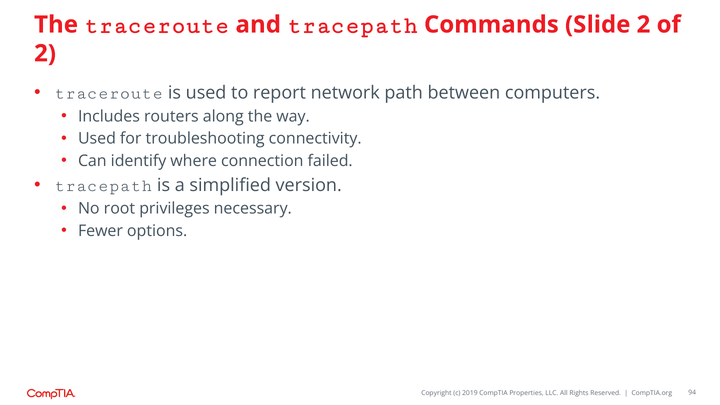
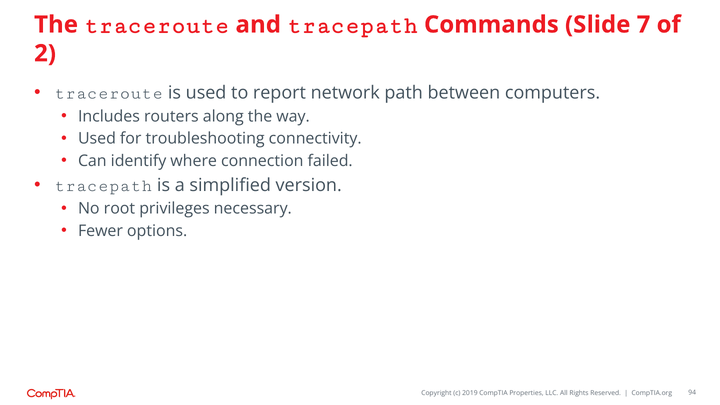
Slide 2: 2 -> 7
